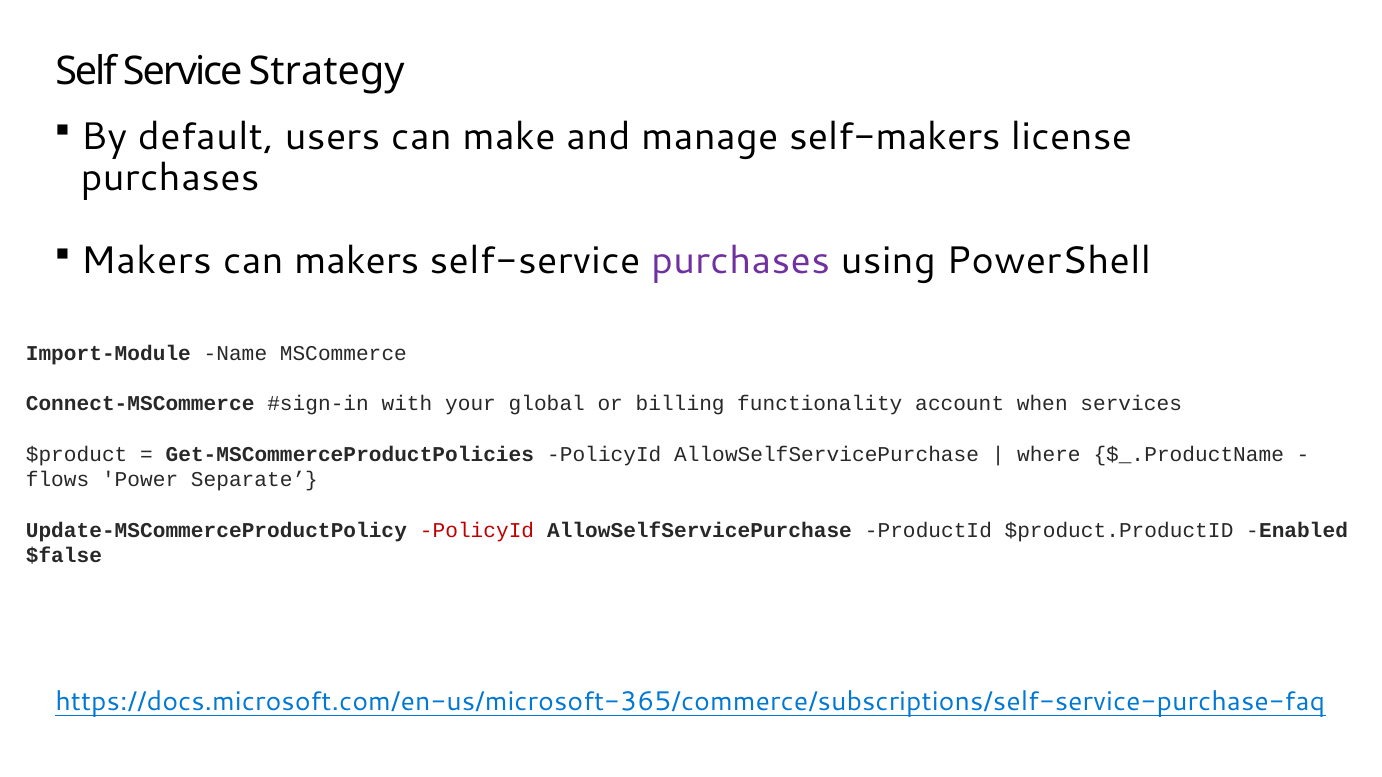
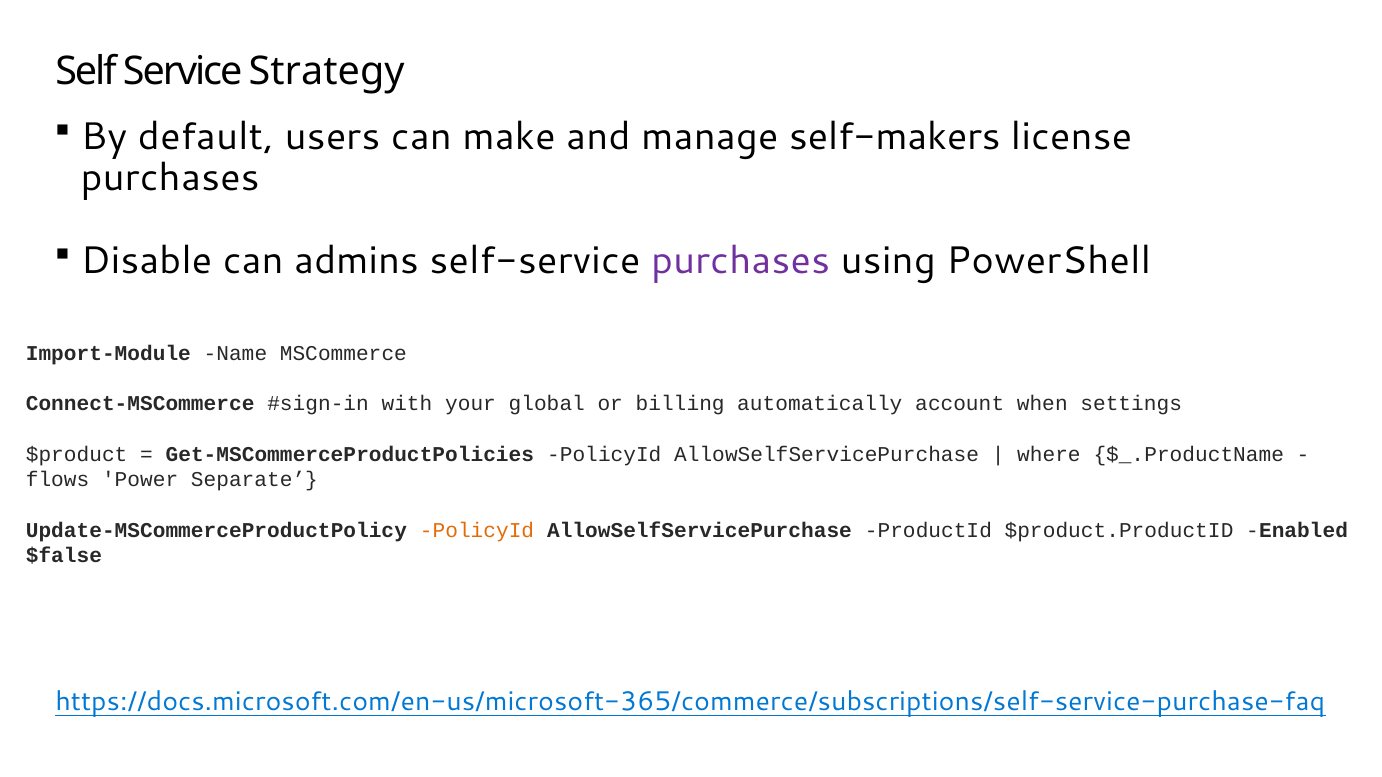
Makers at (146, 261): Makers -> Disable
can makers: makers -> admins
functionality: functionality -> automatically
services: services -> settings
PolicyId at (477, 531) colour: red -> orange
